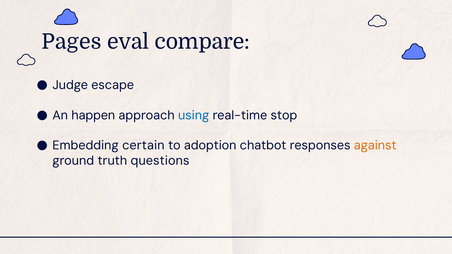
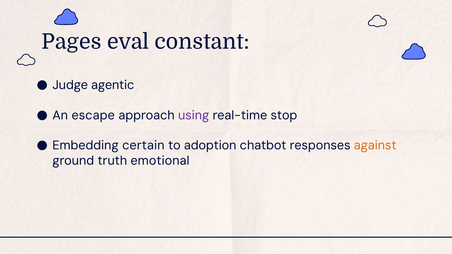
compare: compare -> constant
escape: escape -> agentic
happen: happen -> escape
using colour: blue -> purple
questions: questions -> emotional
